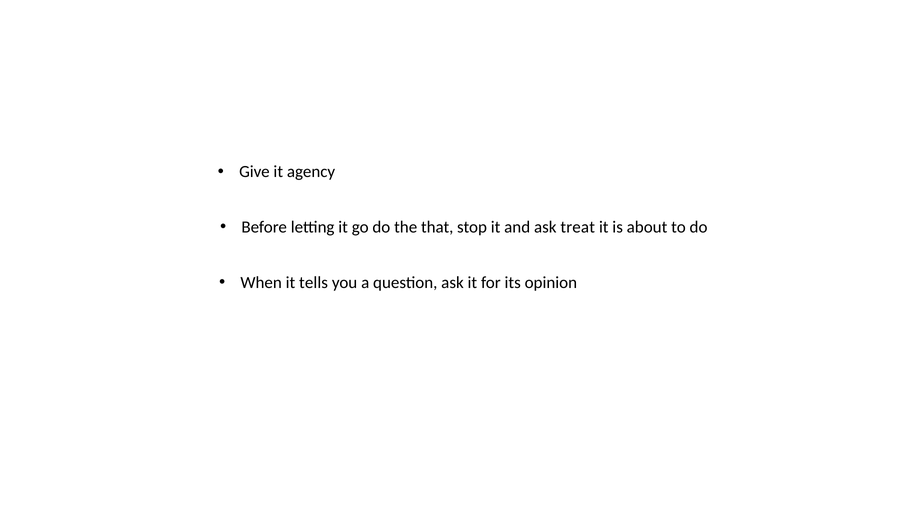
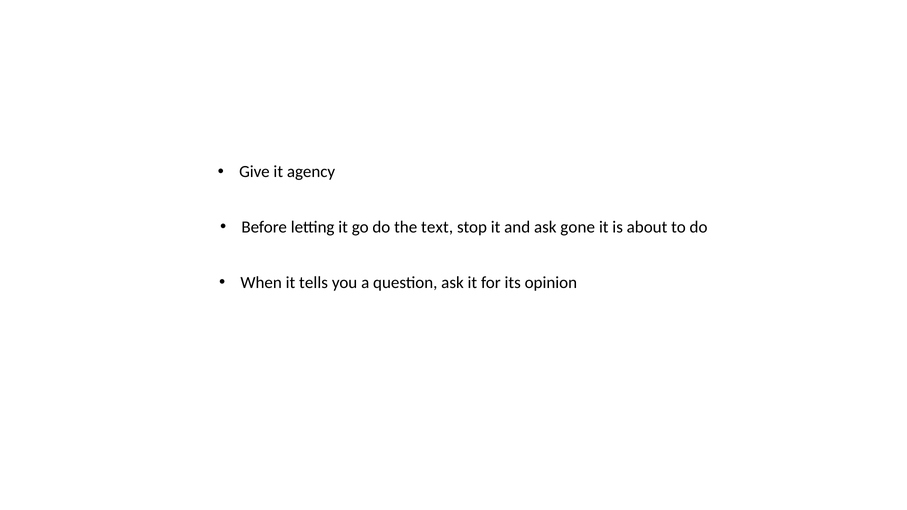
that: that -> text
treat: treat -> gone
